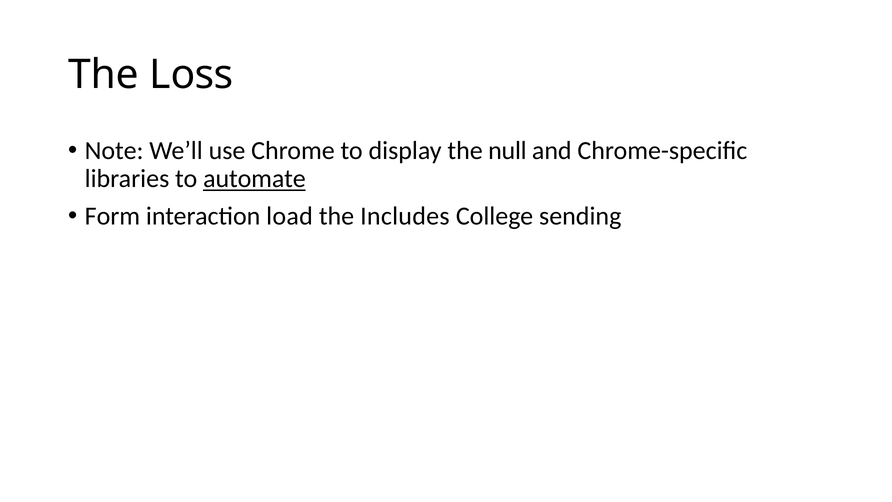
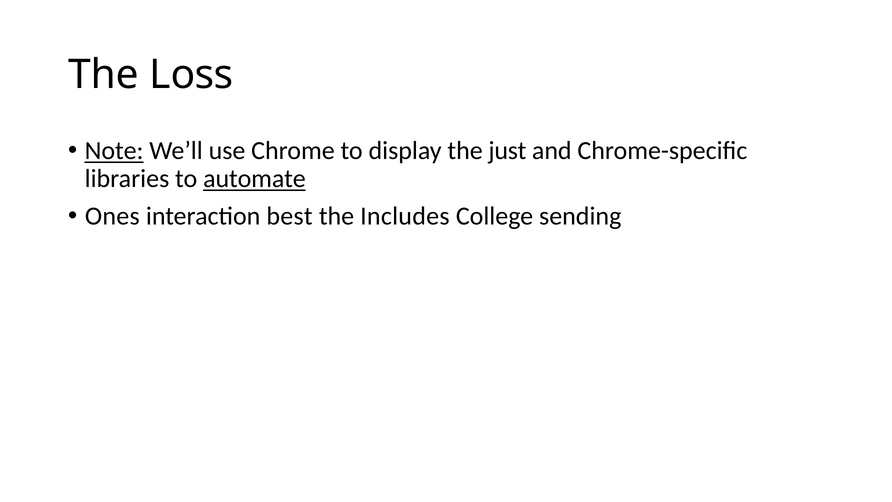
Note underline: none -> present
null: null -> just
Form: Form -> Ones
load: load -> best
